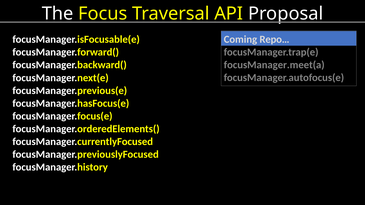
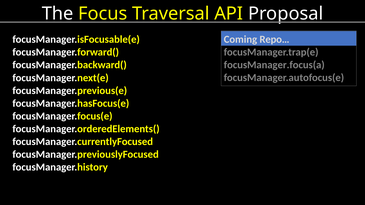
focusManager.meet(a: focusManager.meet(a -> focusManager.focus(a
